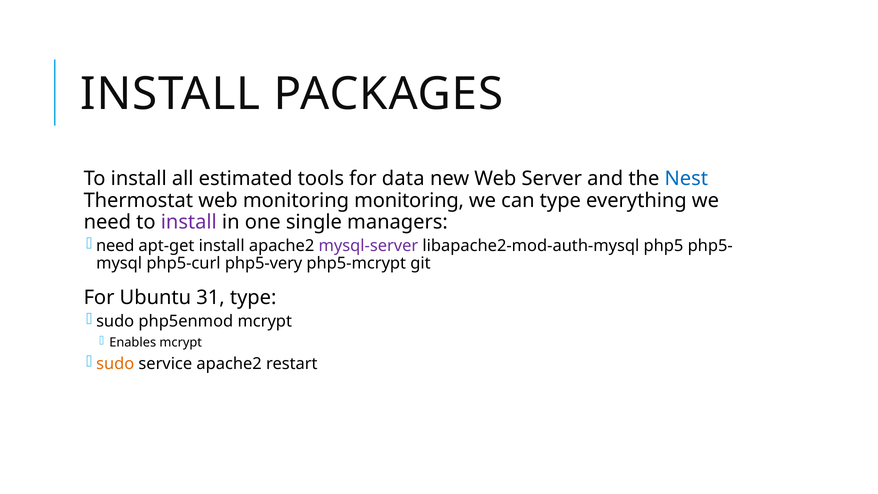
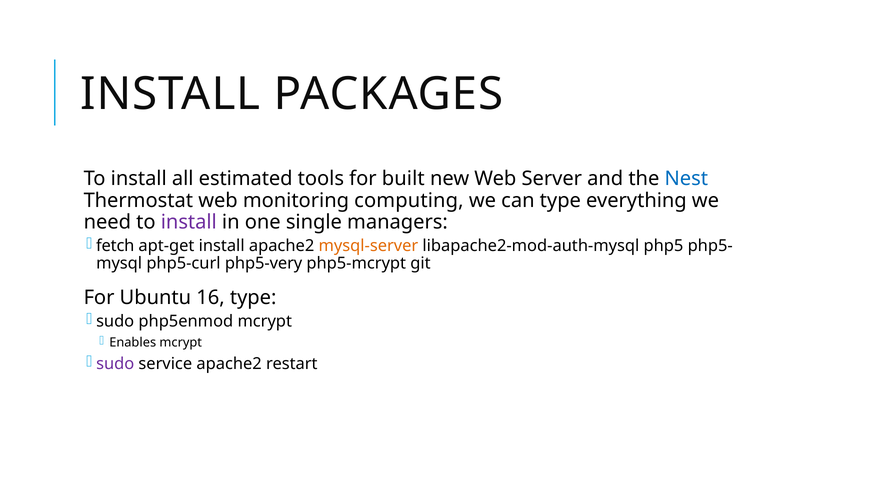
data: data -> built
monitoring monitoring: monitoring -> computing
need at (115, 246): need -> fetch
mysql-server colour: purple -> orange
31: 31 -> 16
sudo at (115, 364) colour: orange -> purple
